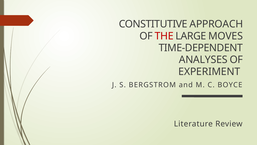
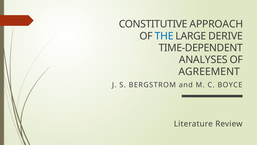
THE colour: red -> blue
MOVES: MOVES -> DERIVE
EXPERIMENT: EXPERIMENT -> AGREEMENT
